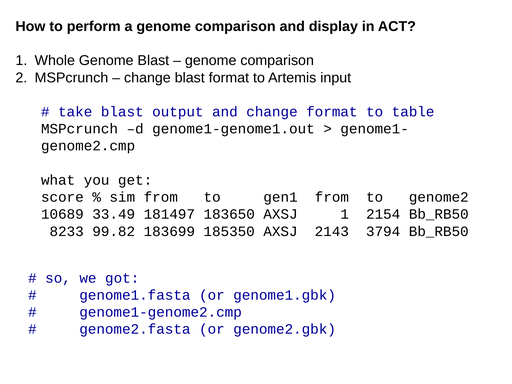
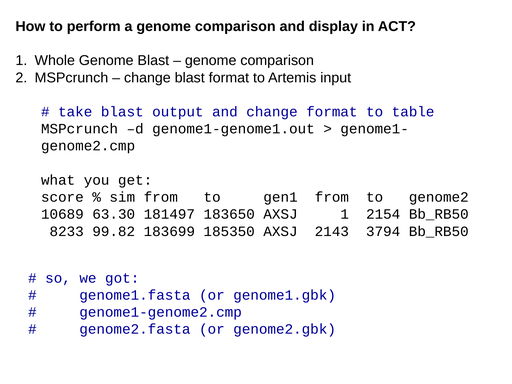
33.49: 33.49 -> 63.30
